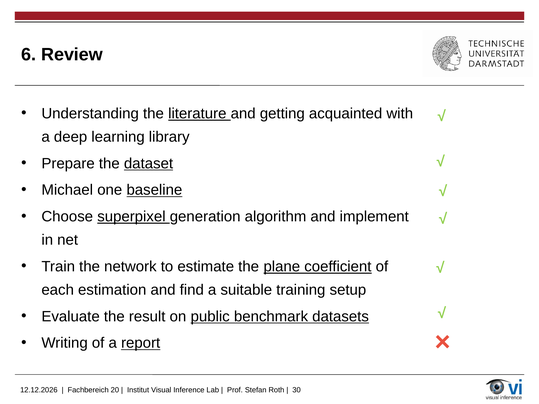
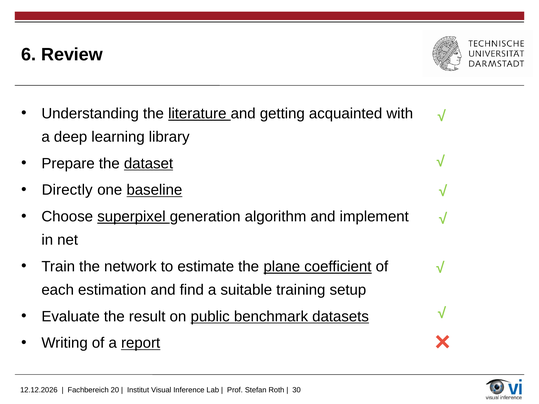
Michael: Michael -> Directly
